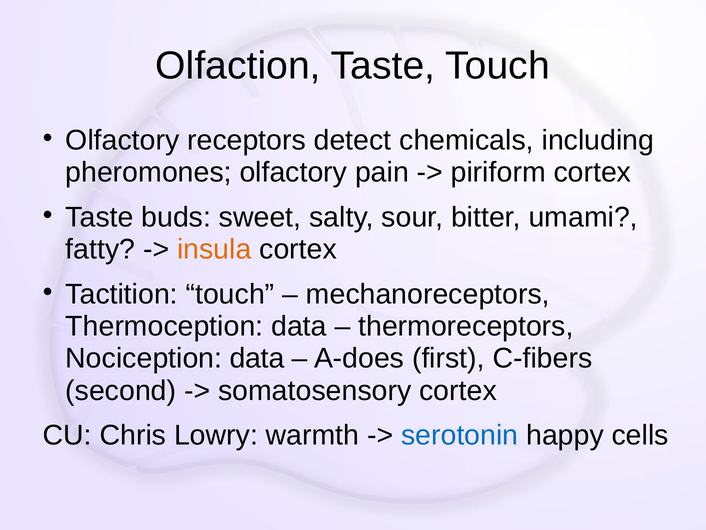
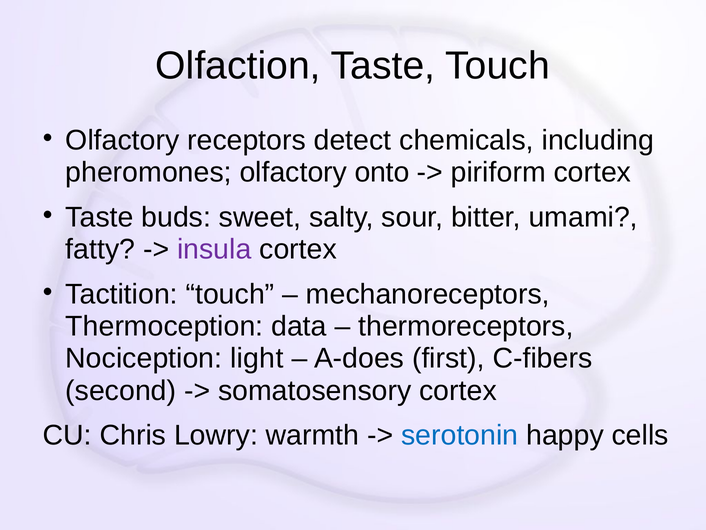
pain: pain -> onto
insula colour: orange -> purple
Nociception data: data -> light
